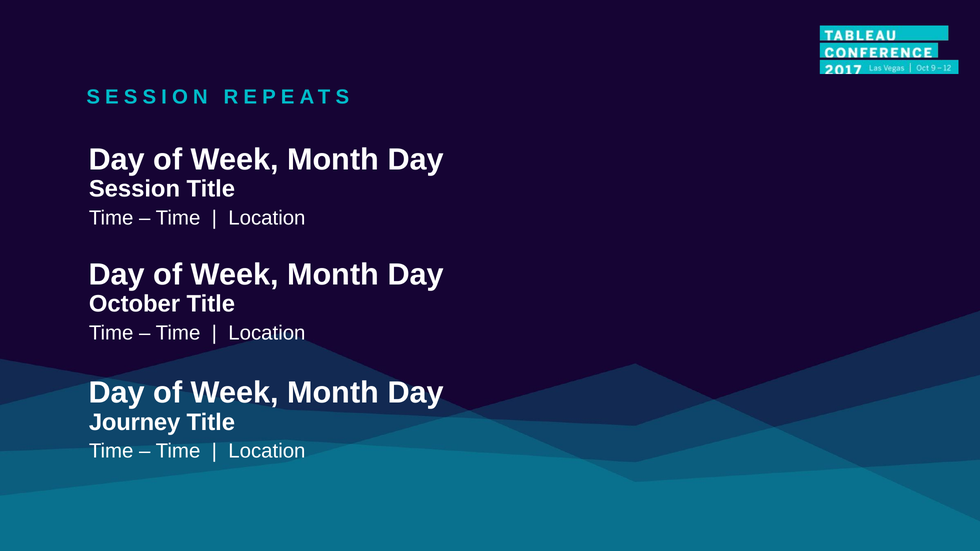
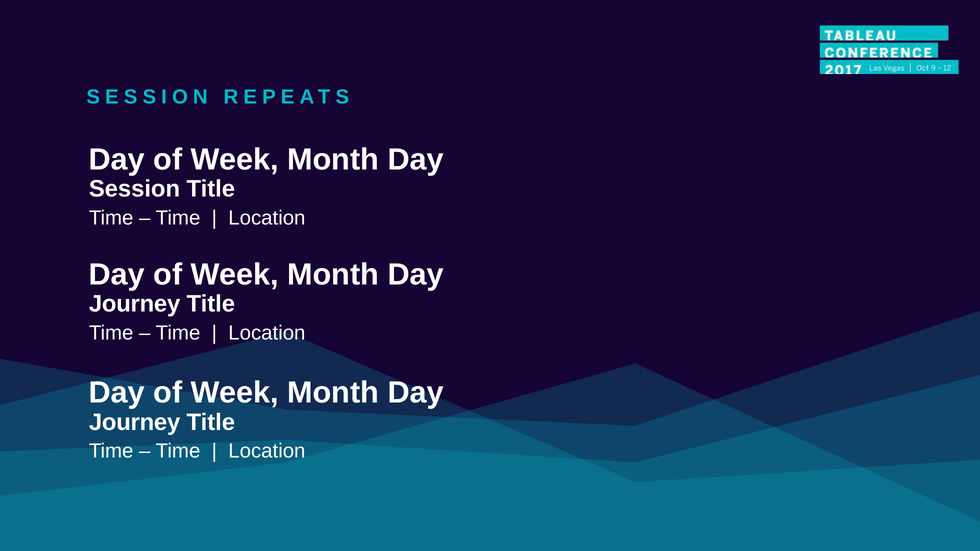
October at (134, 304): October -> Journey
